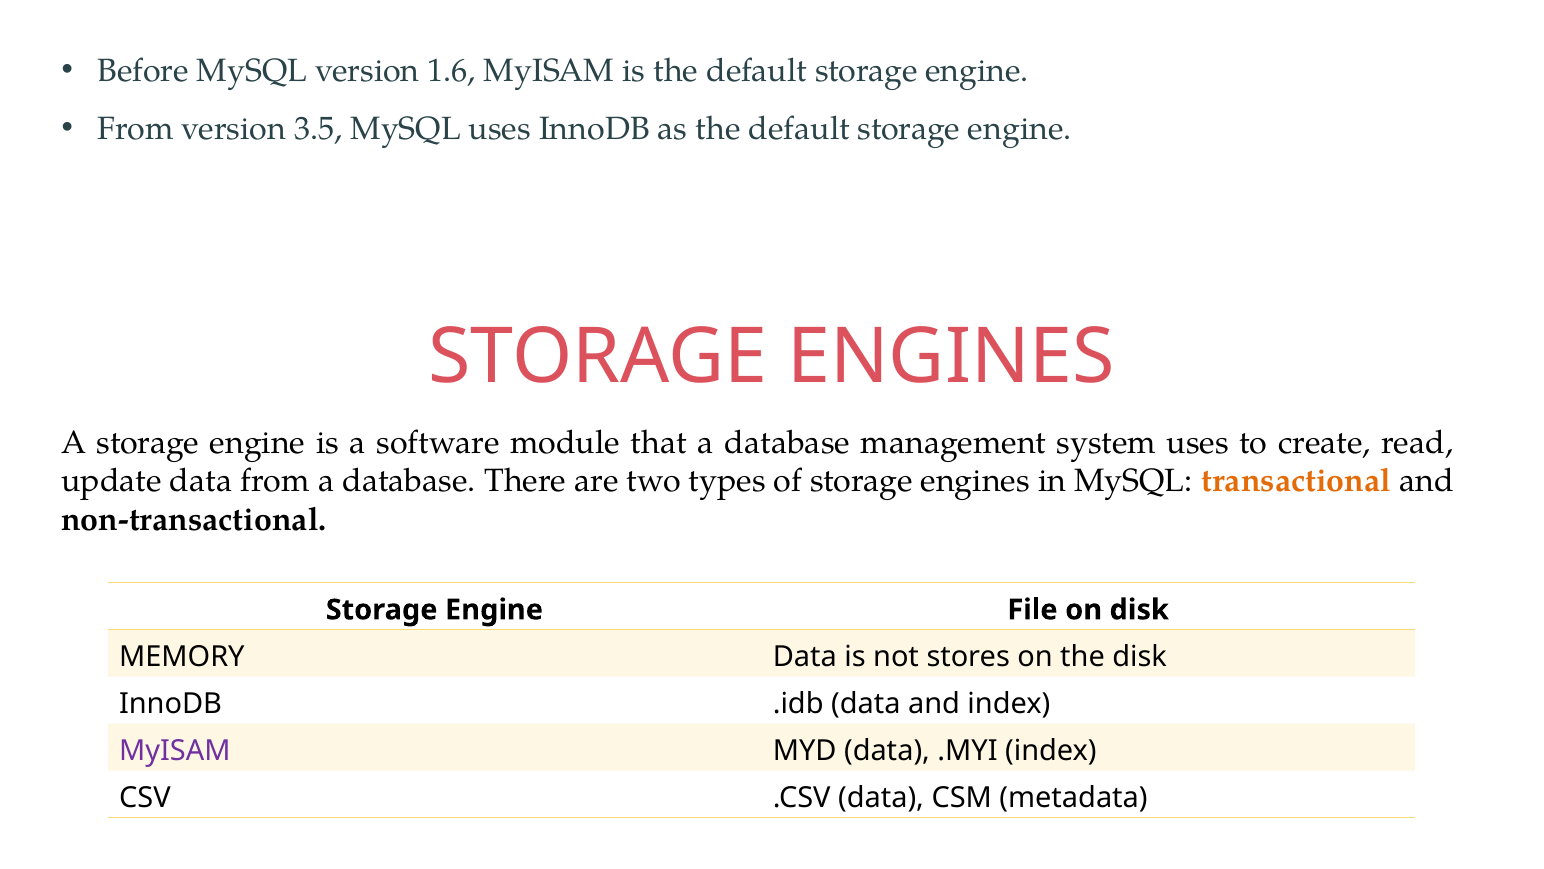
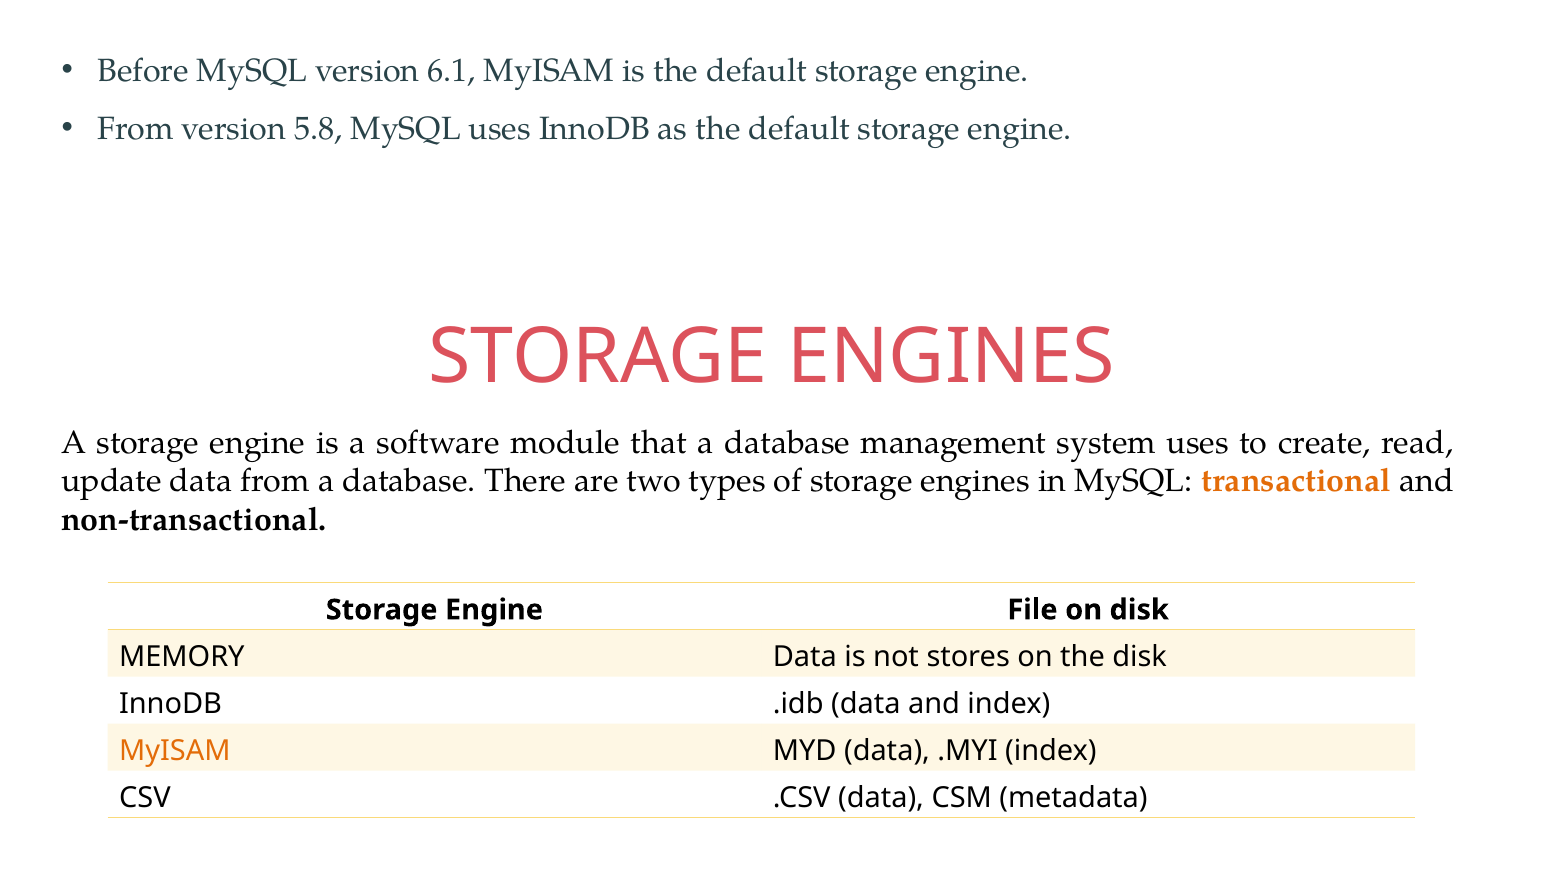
1.6: 1.6 -> 6.1
3.5: 3.5 -> 5.8
MyISAM at (175, 750) colour: purple -> orange
